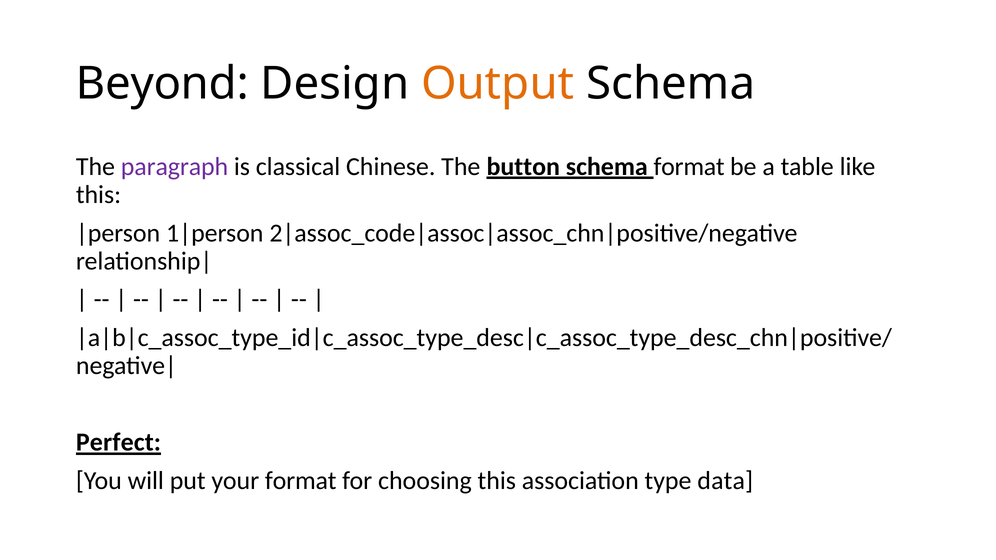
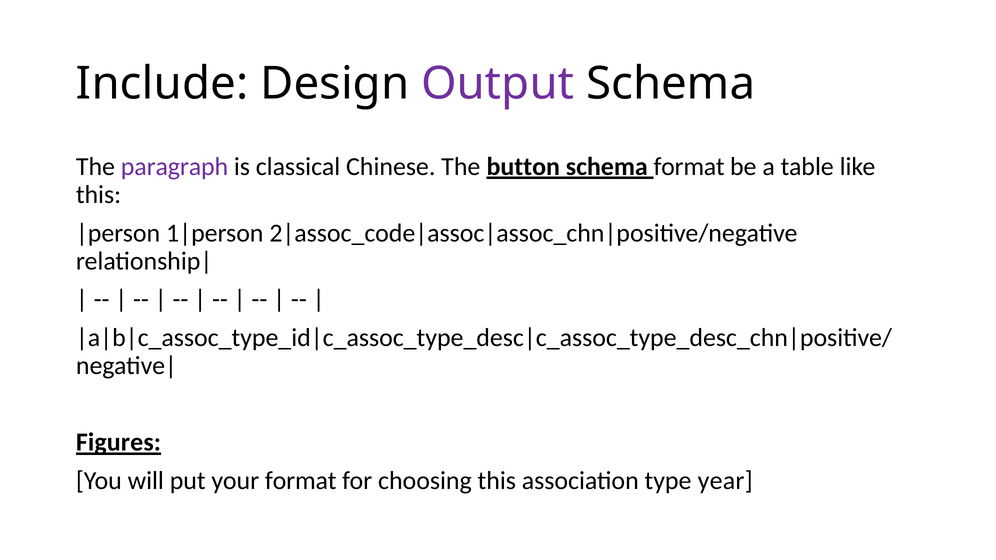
Beyond: Beyond -> Include
Output colour: orange -> purple
Perfect: Perfect -> Figures
data: data -> year
